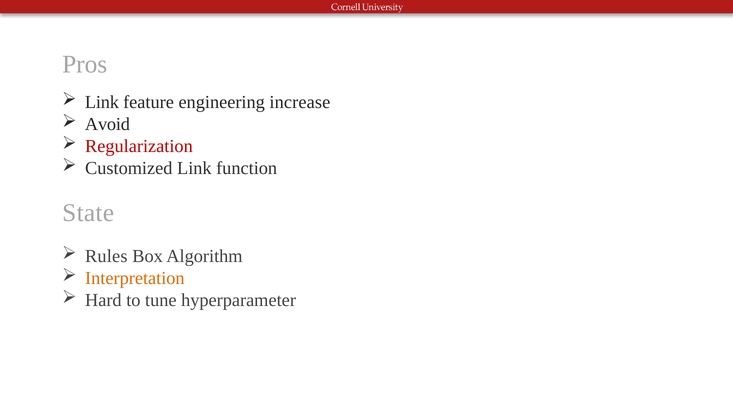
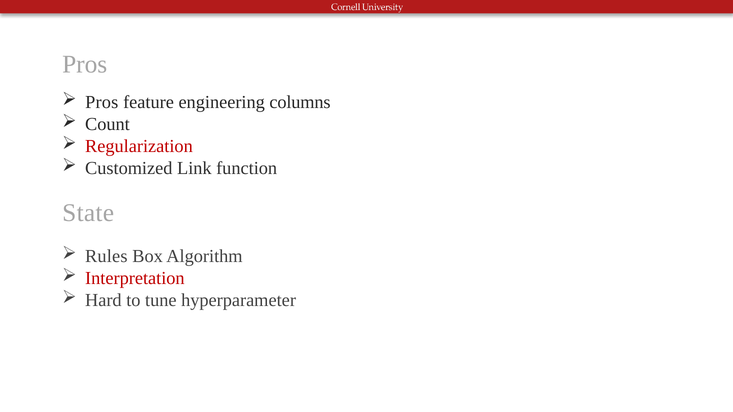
Link at (102, 102): Link -> Pros
increase: increase -> columns
Avoid: Avoid -> Count
Interpretation colour: orange -> red
